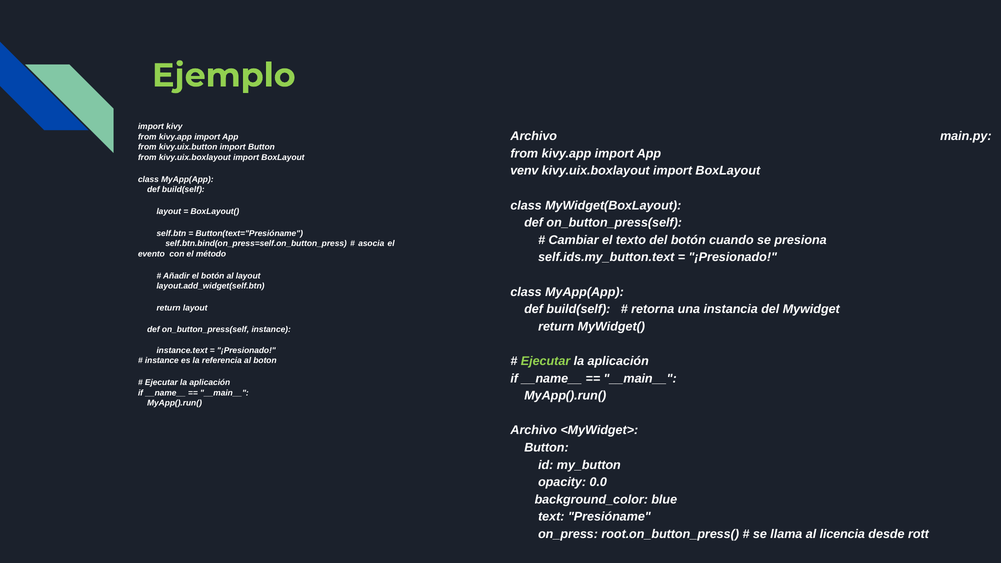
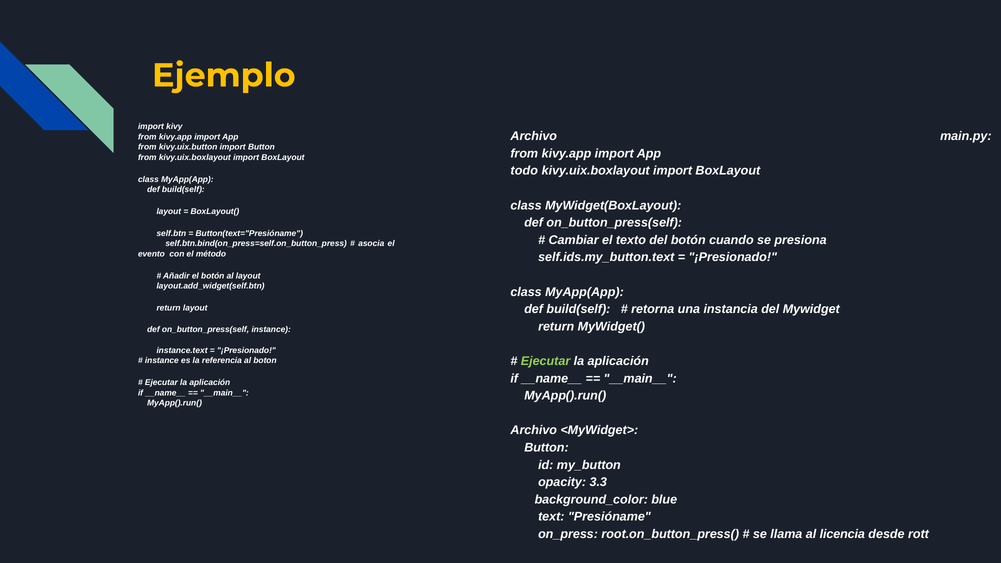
Ejemplo colour: light green -> yellow
venv: venv -> todo
0.0: 0.0 -> 3.3
